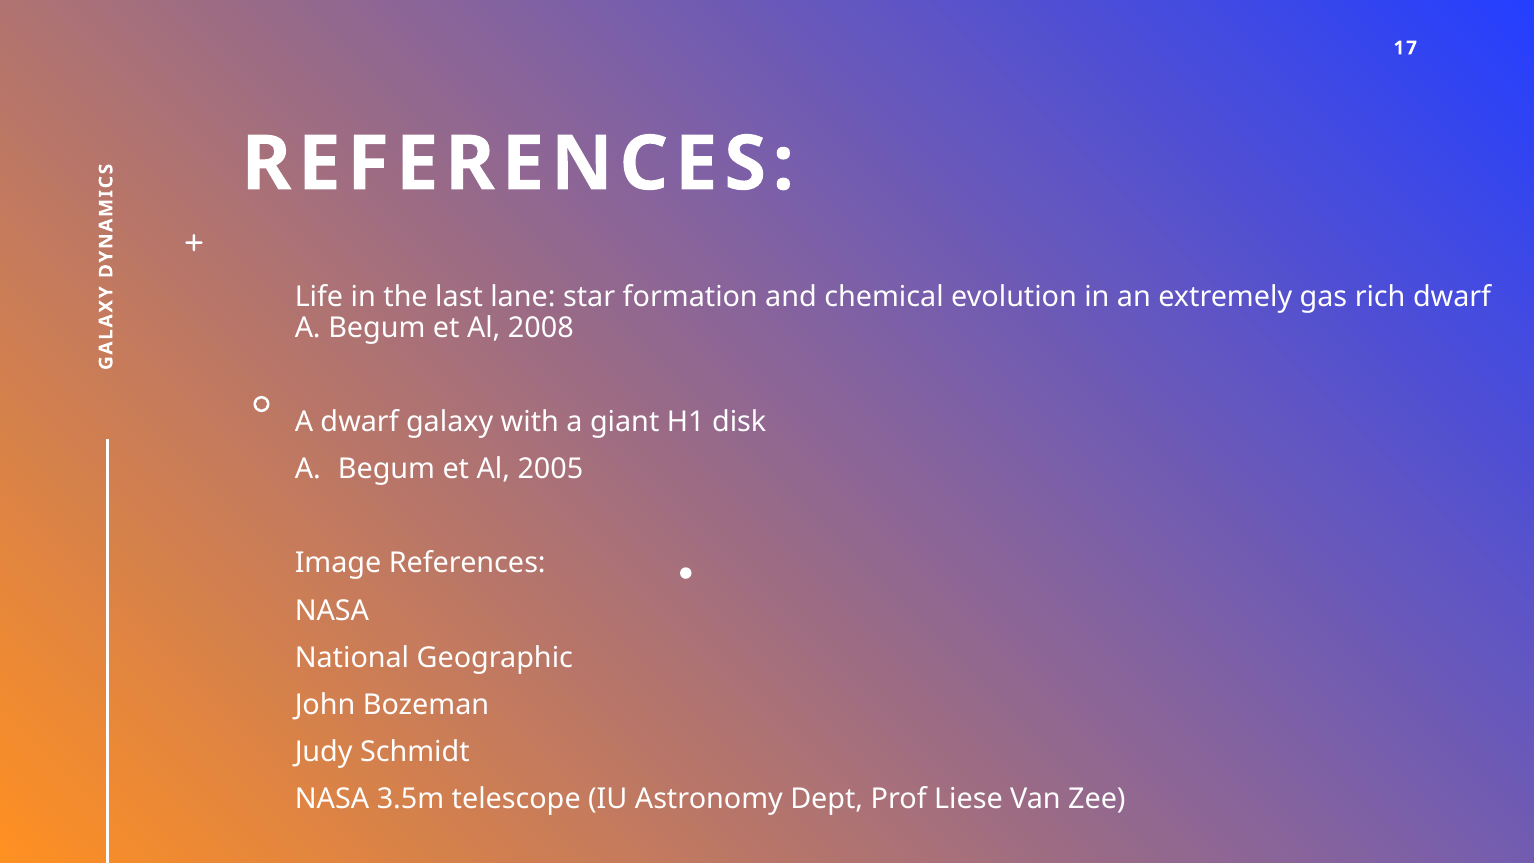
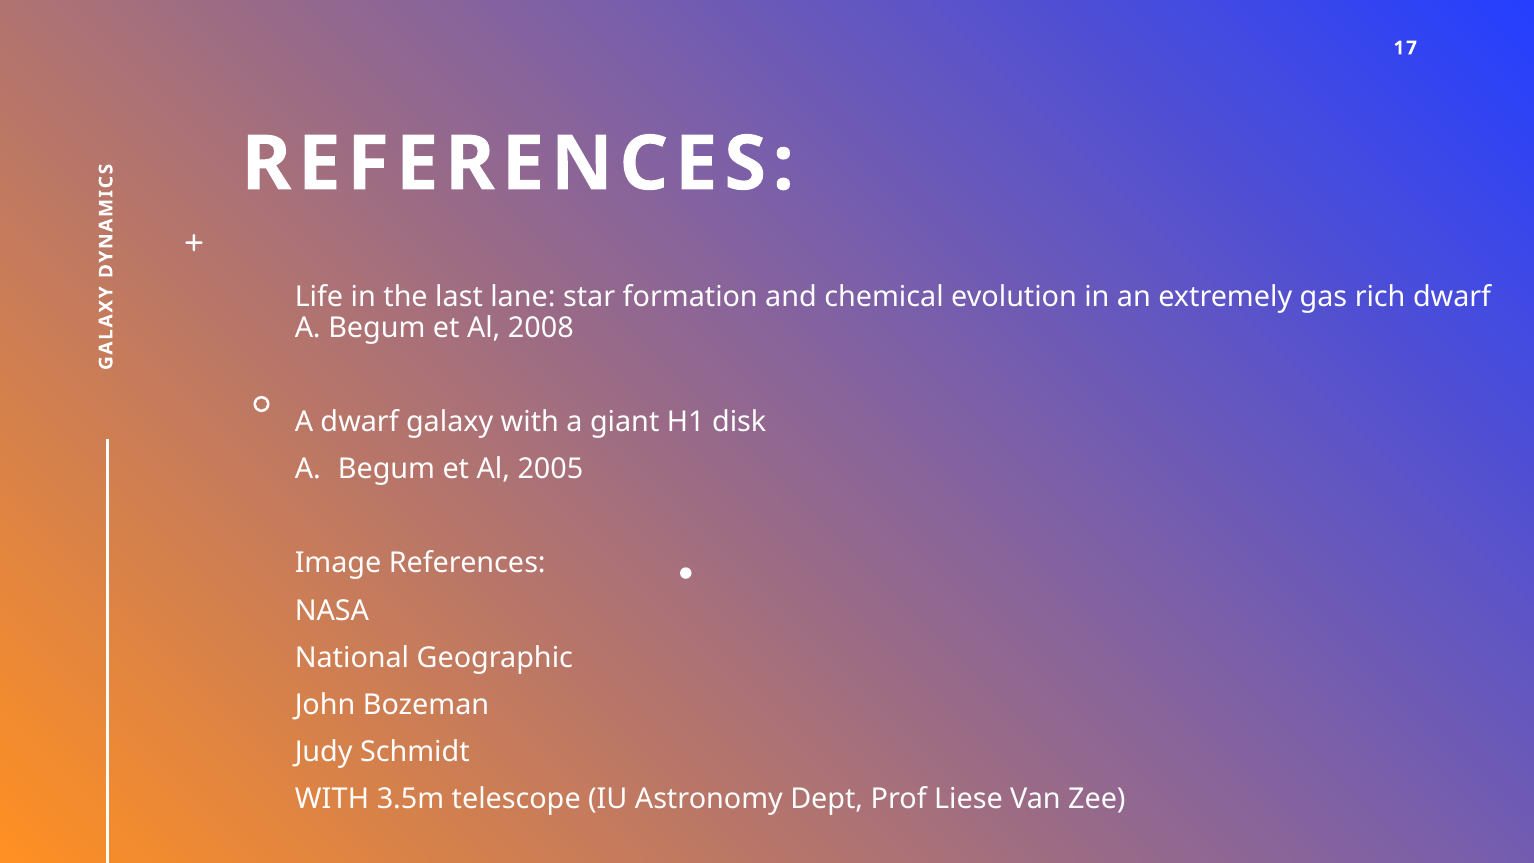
NASA at (332, 799): NASA -> WITH
